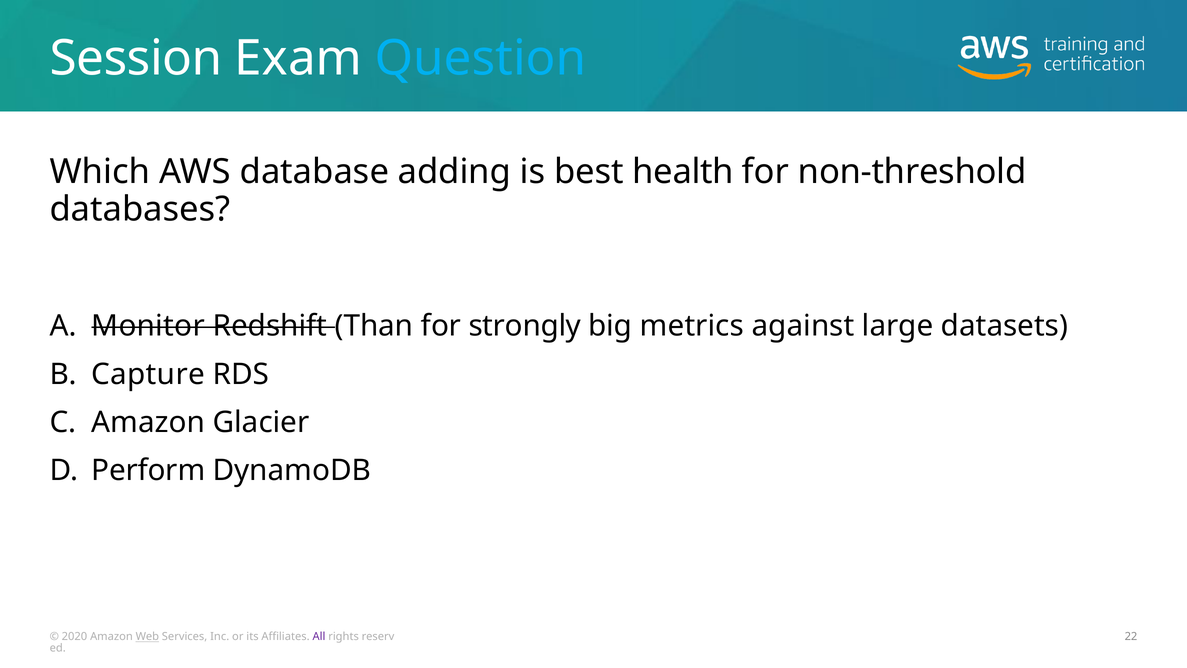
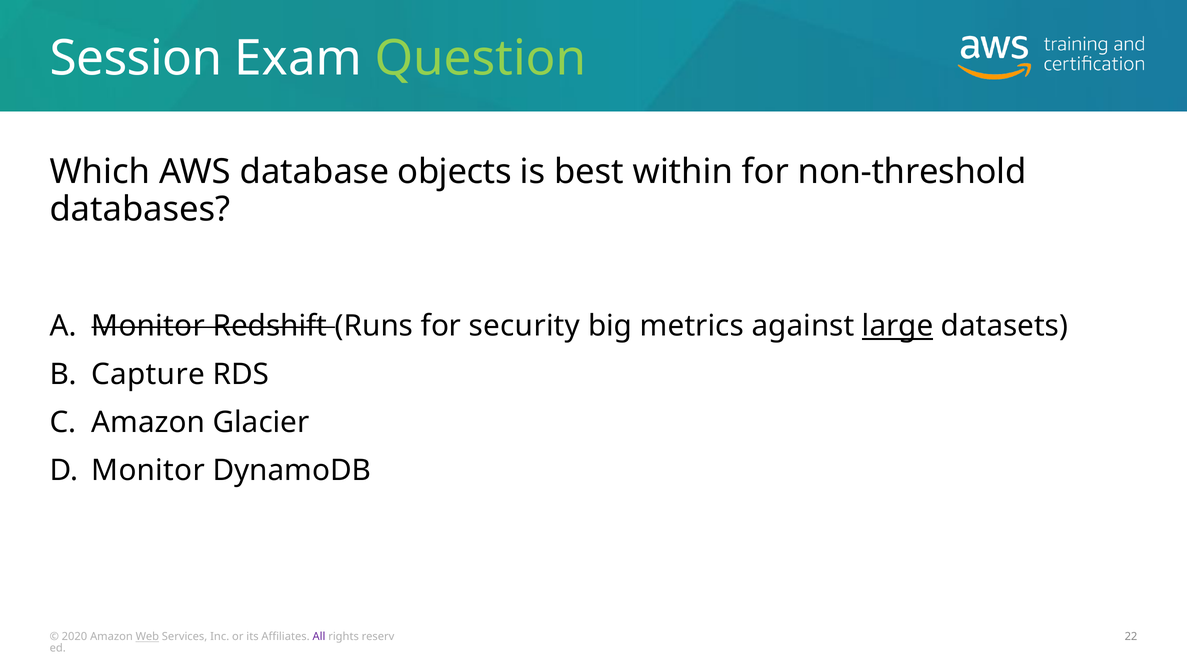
Question colour: light blue -> light green
adding: adding -> objects
health: health -> within
Than: Than -> Runs
strongly: strongly -> security
large underline: none -> present
Perform at (148, 470): Perform -> Monitor
